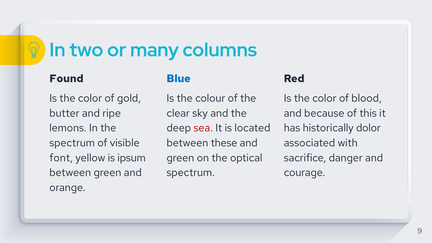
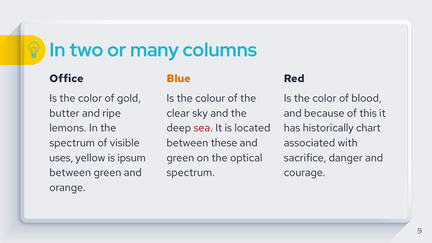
Found: Found -> Office
Blue colour: blue -> orange
dolor: dolor -> chart
font: font -> uses
